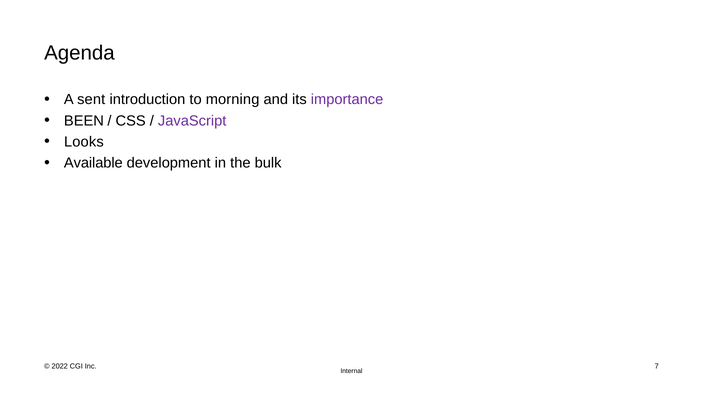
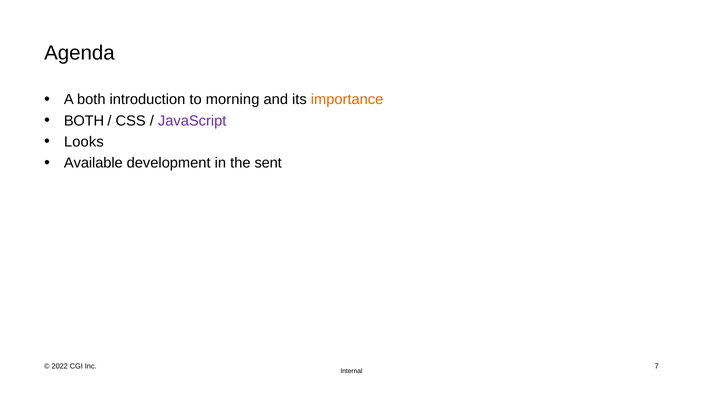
A sent: sent -> both
importance colour: purple -> orange
BEEN at (84, 121): BEEN -> BOTH
bulk: bulk -> sent
